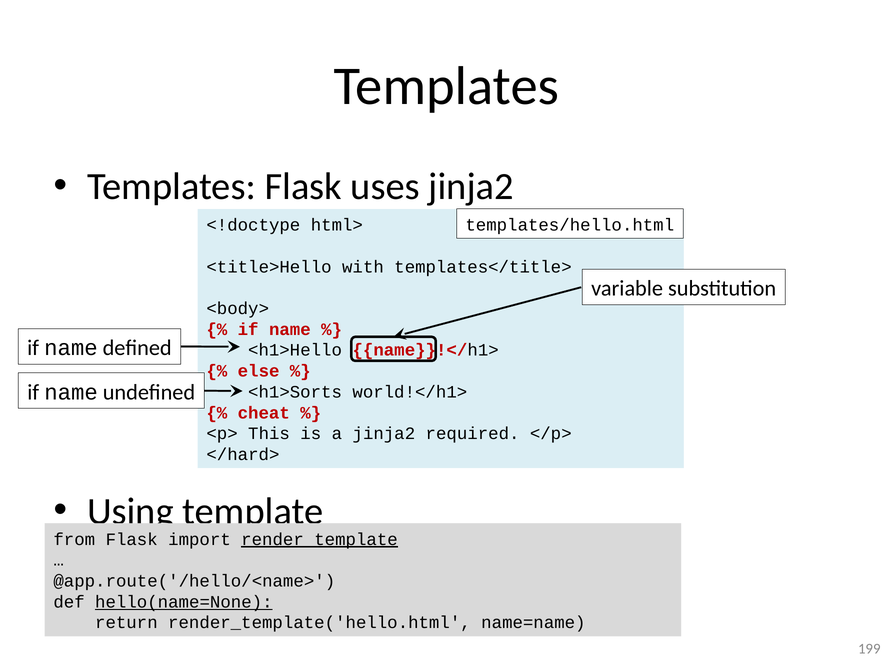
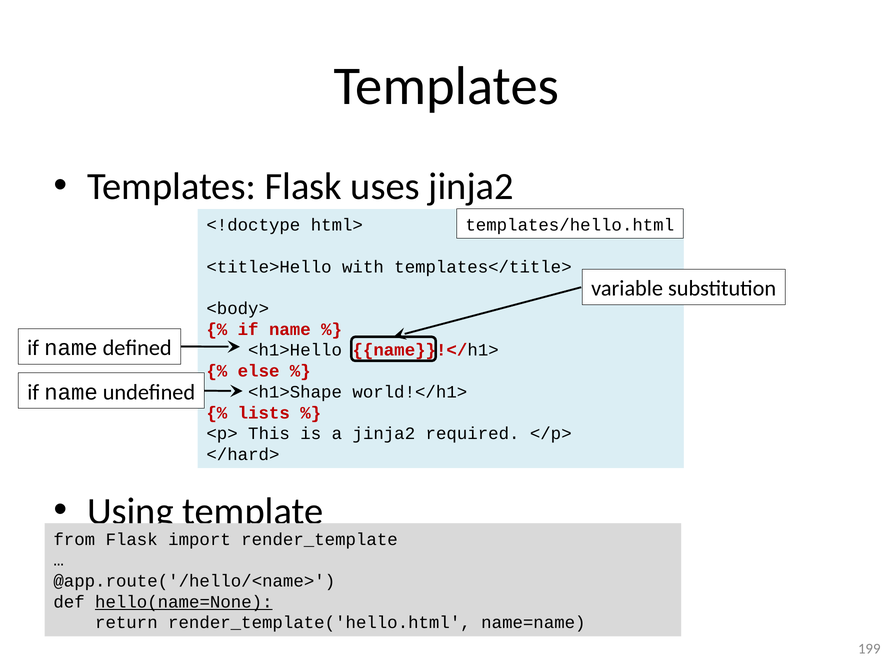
<h1>Sorts: <h1>Sorts -> <h1>Shape
cheat: cheat -> lists
render_template underline: present -> none
